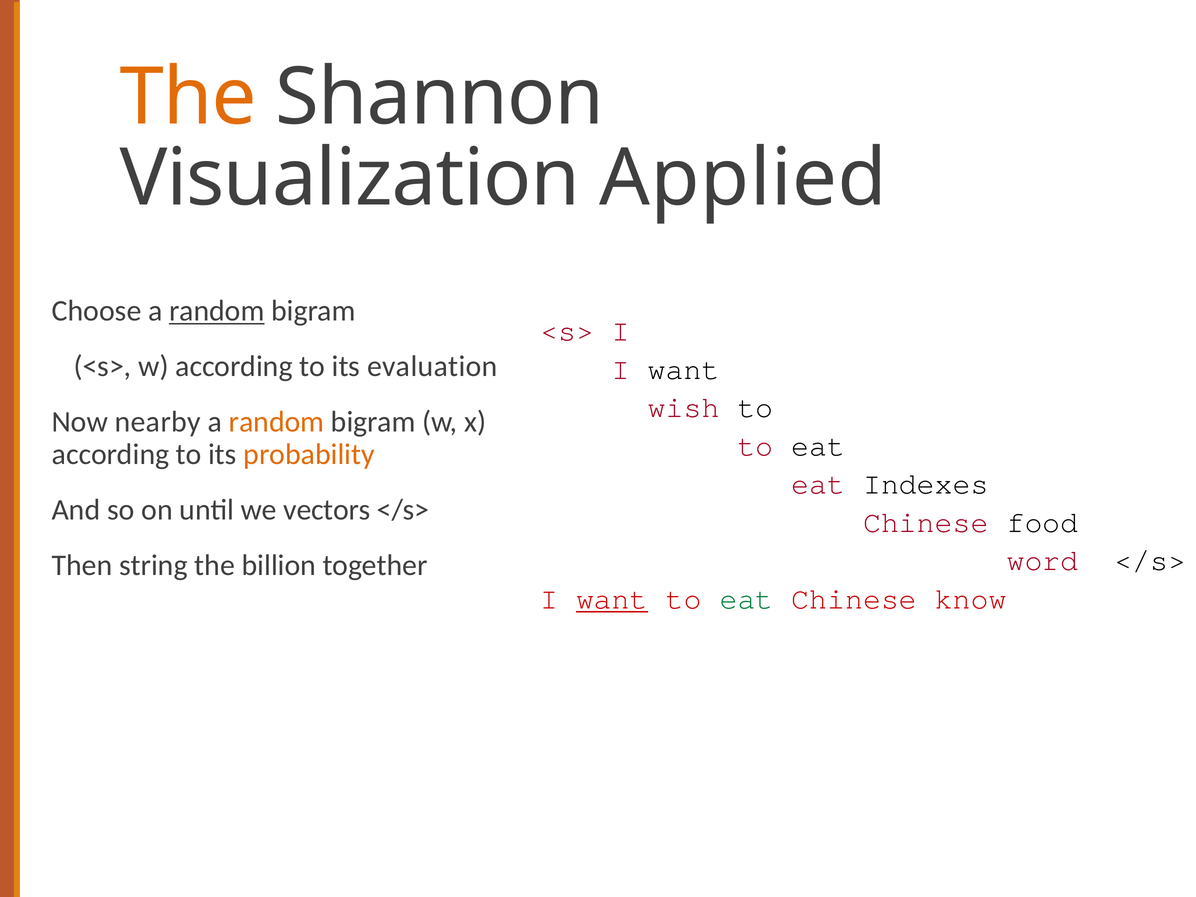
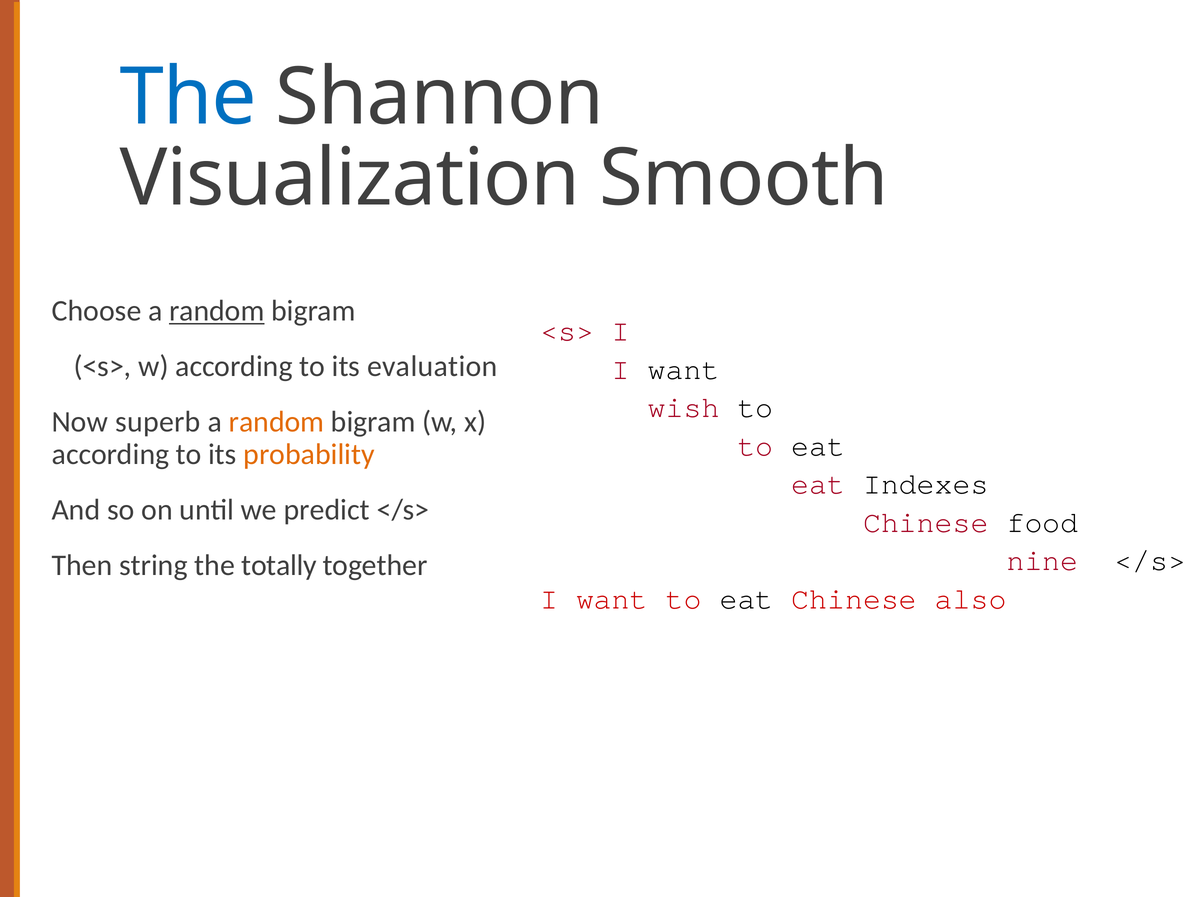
The at (188, 97) colour: orange -> blue
Applied: Applied -> Smooth
nearby: nearby -> superb
vectors: vectors -> predict
word: word -> nine
billion: billion -> totally
want at (612, 599) underline: present -> none
eat at (746, 599) colour: green -> black
know: know -> also
